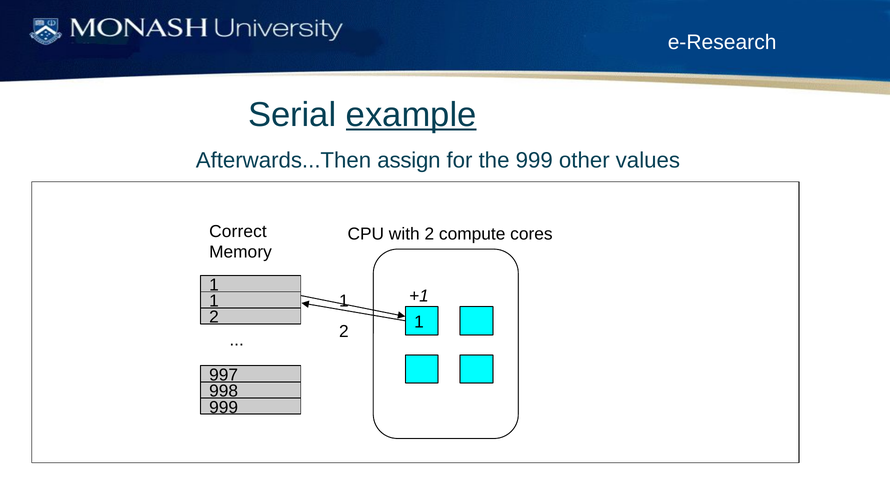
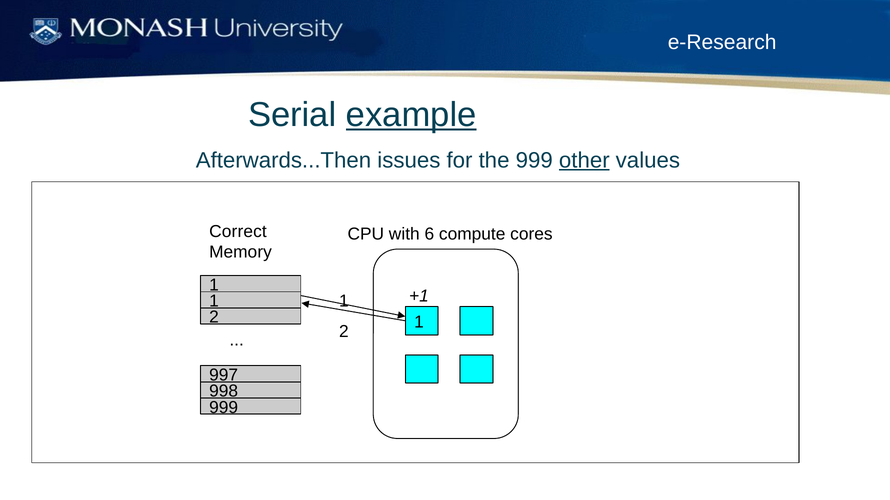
assign: assign -> issues
other underline: none -> present
with 2: 2 -> 6
